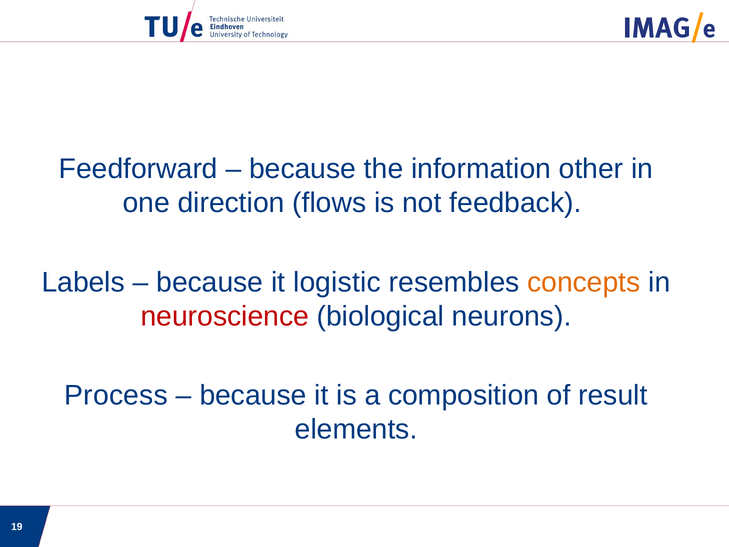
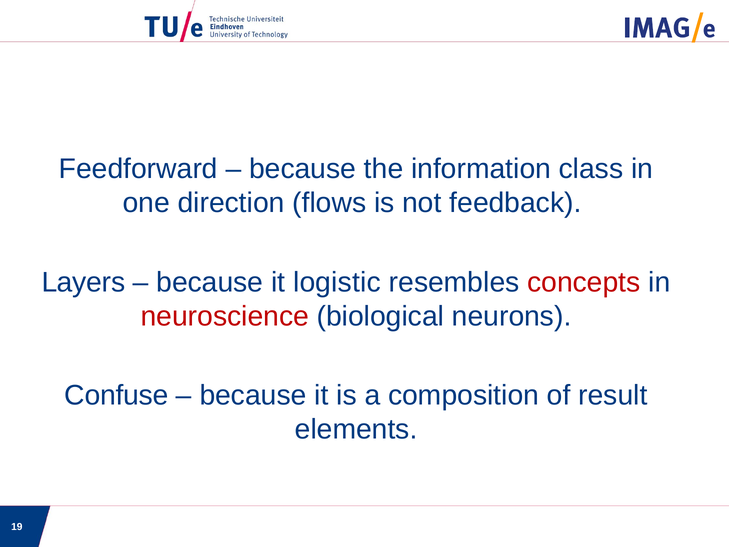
other: other -> class
Labels: Labels -> Layers
concepts colour: orange -> red
Process: Process -> Confuse
